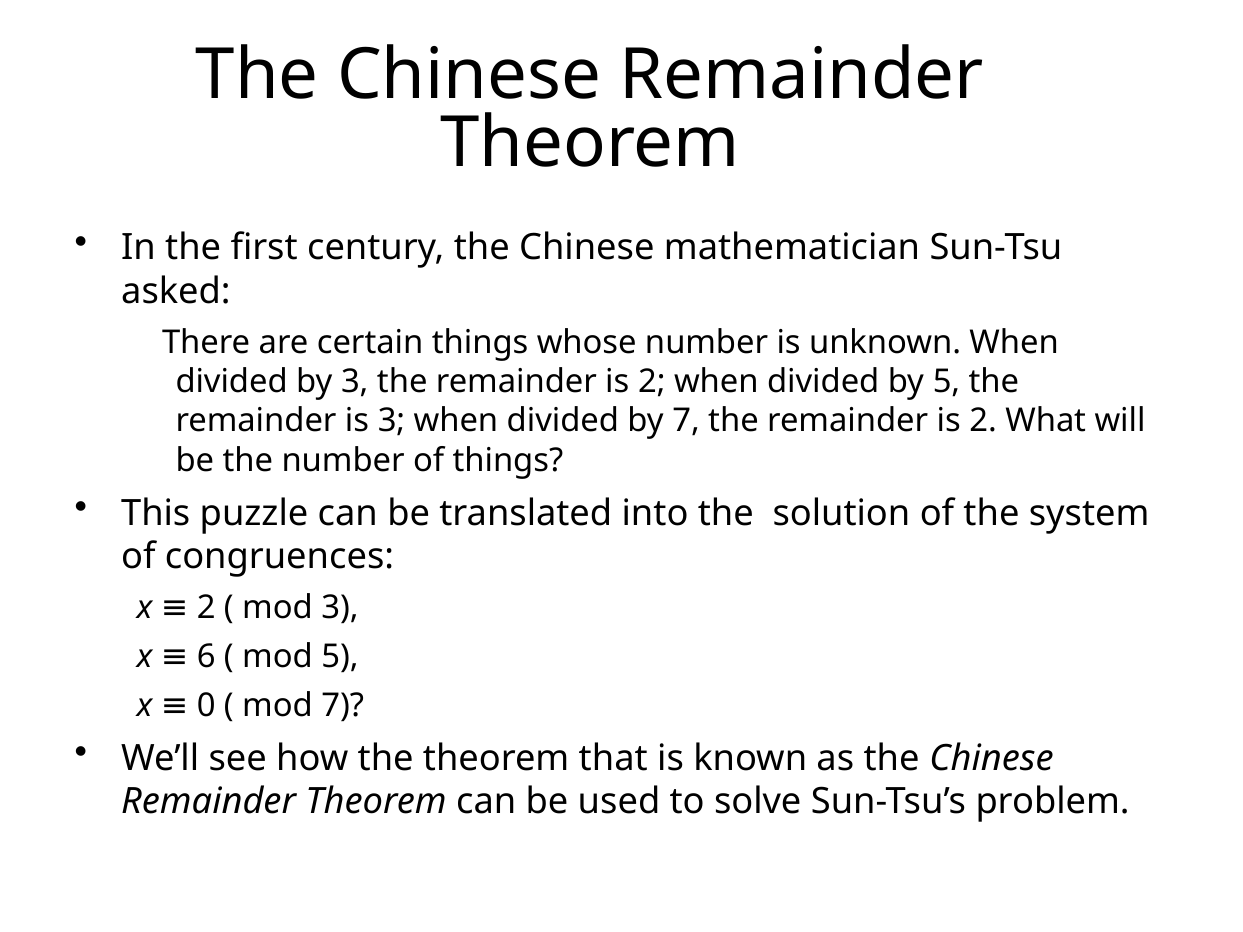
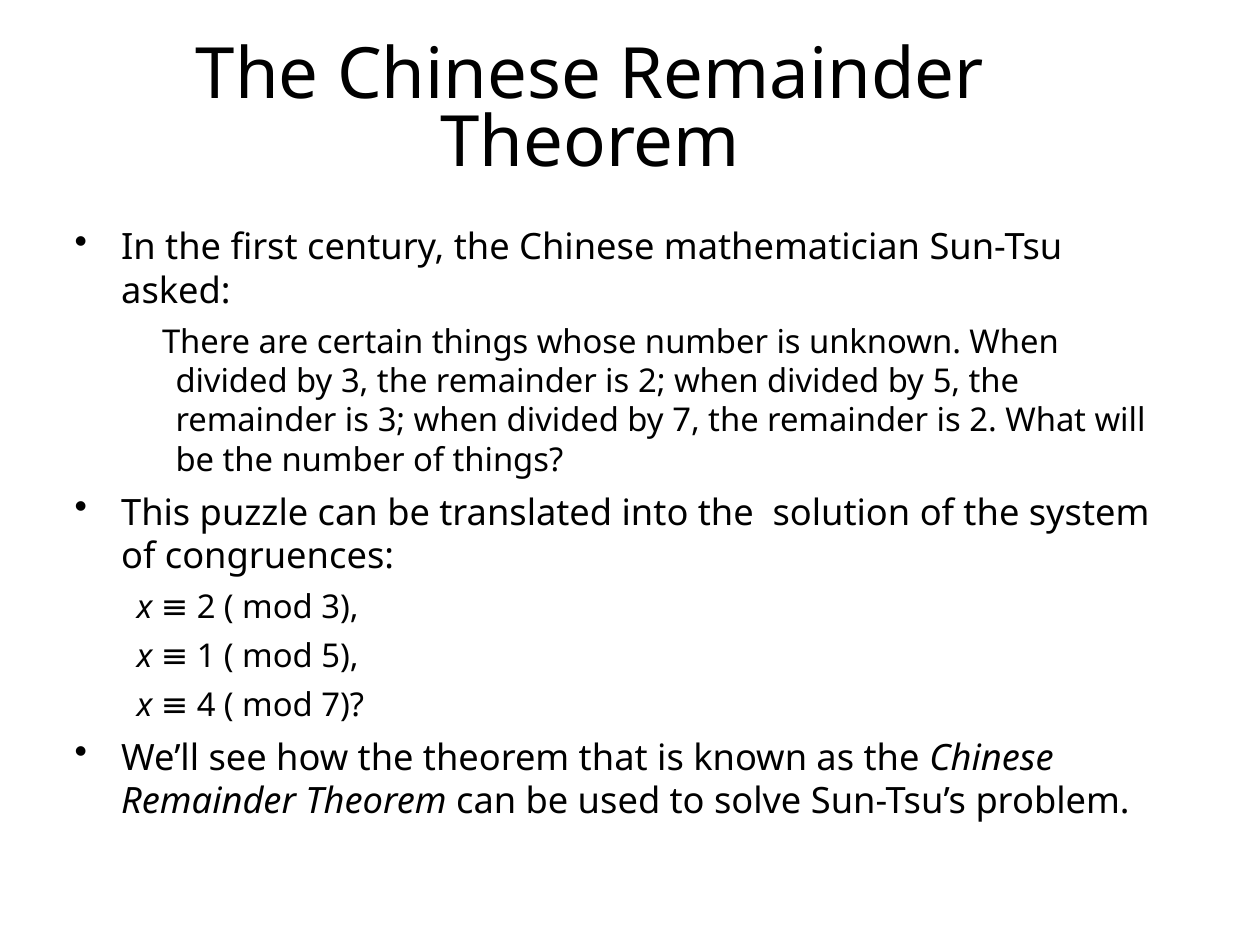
6: 6 -> 1
0: 0 -> 4
